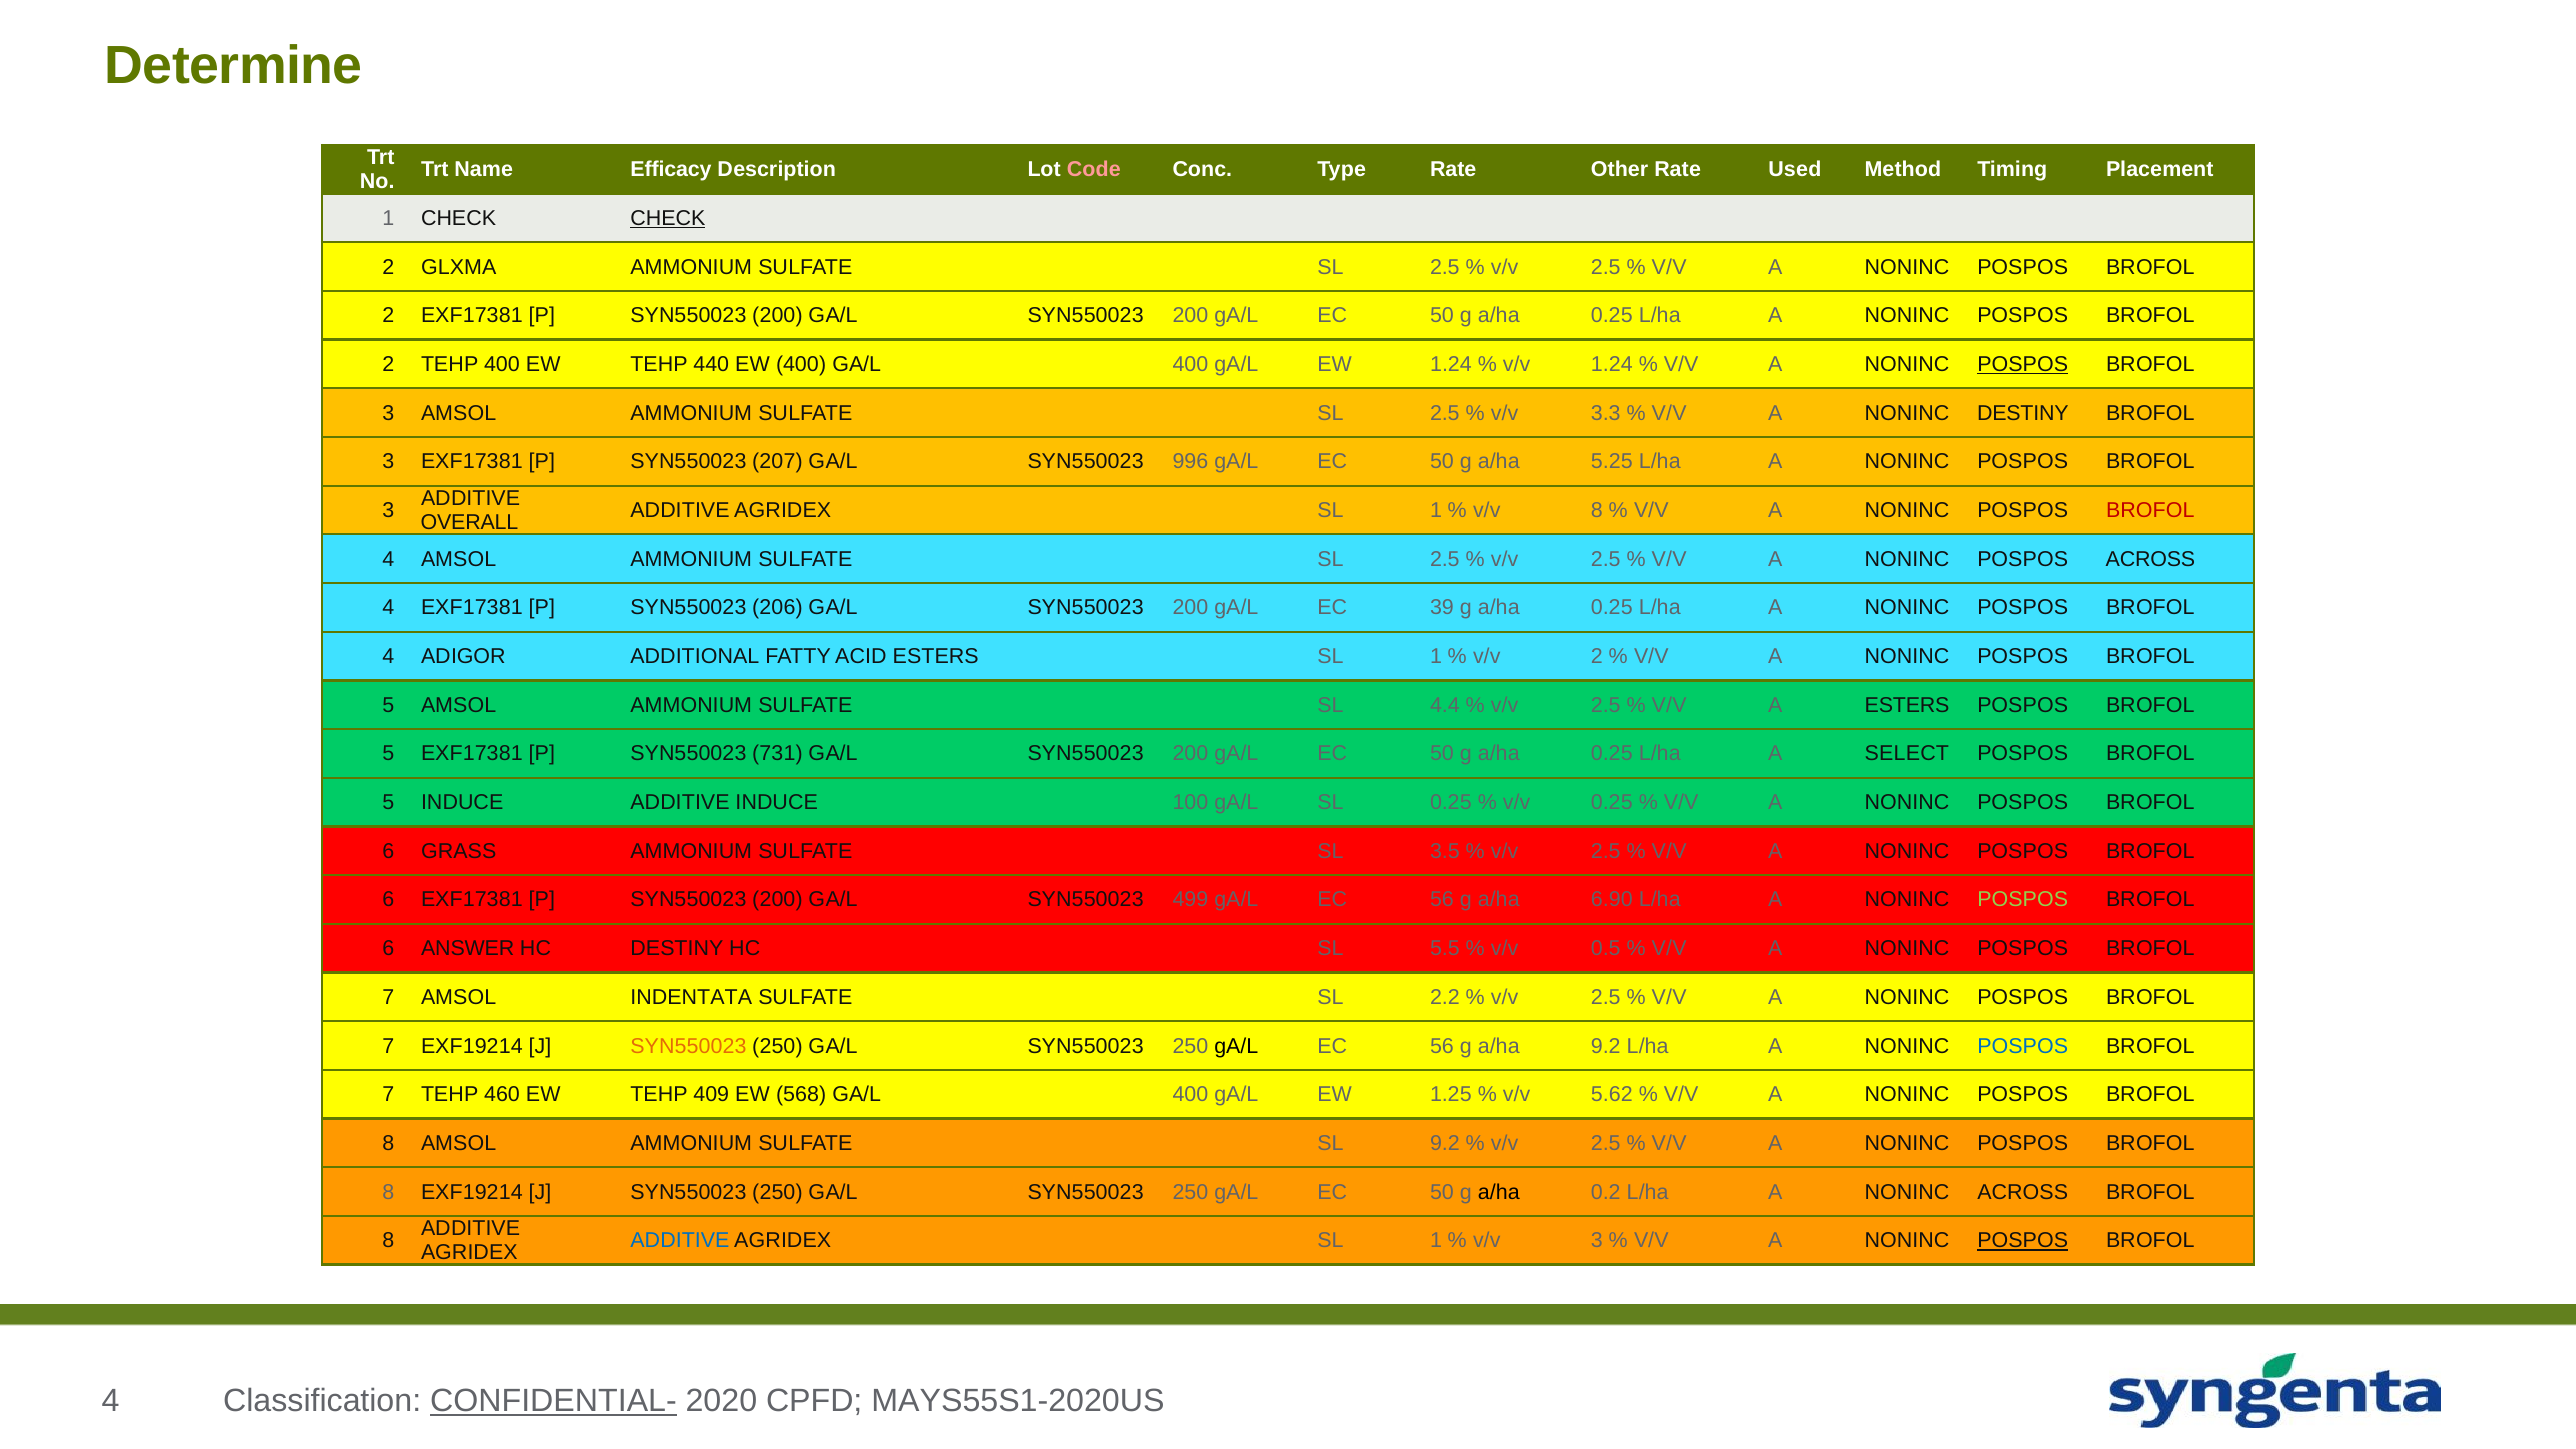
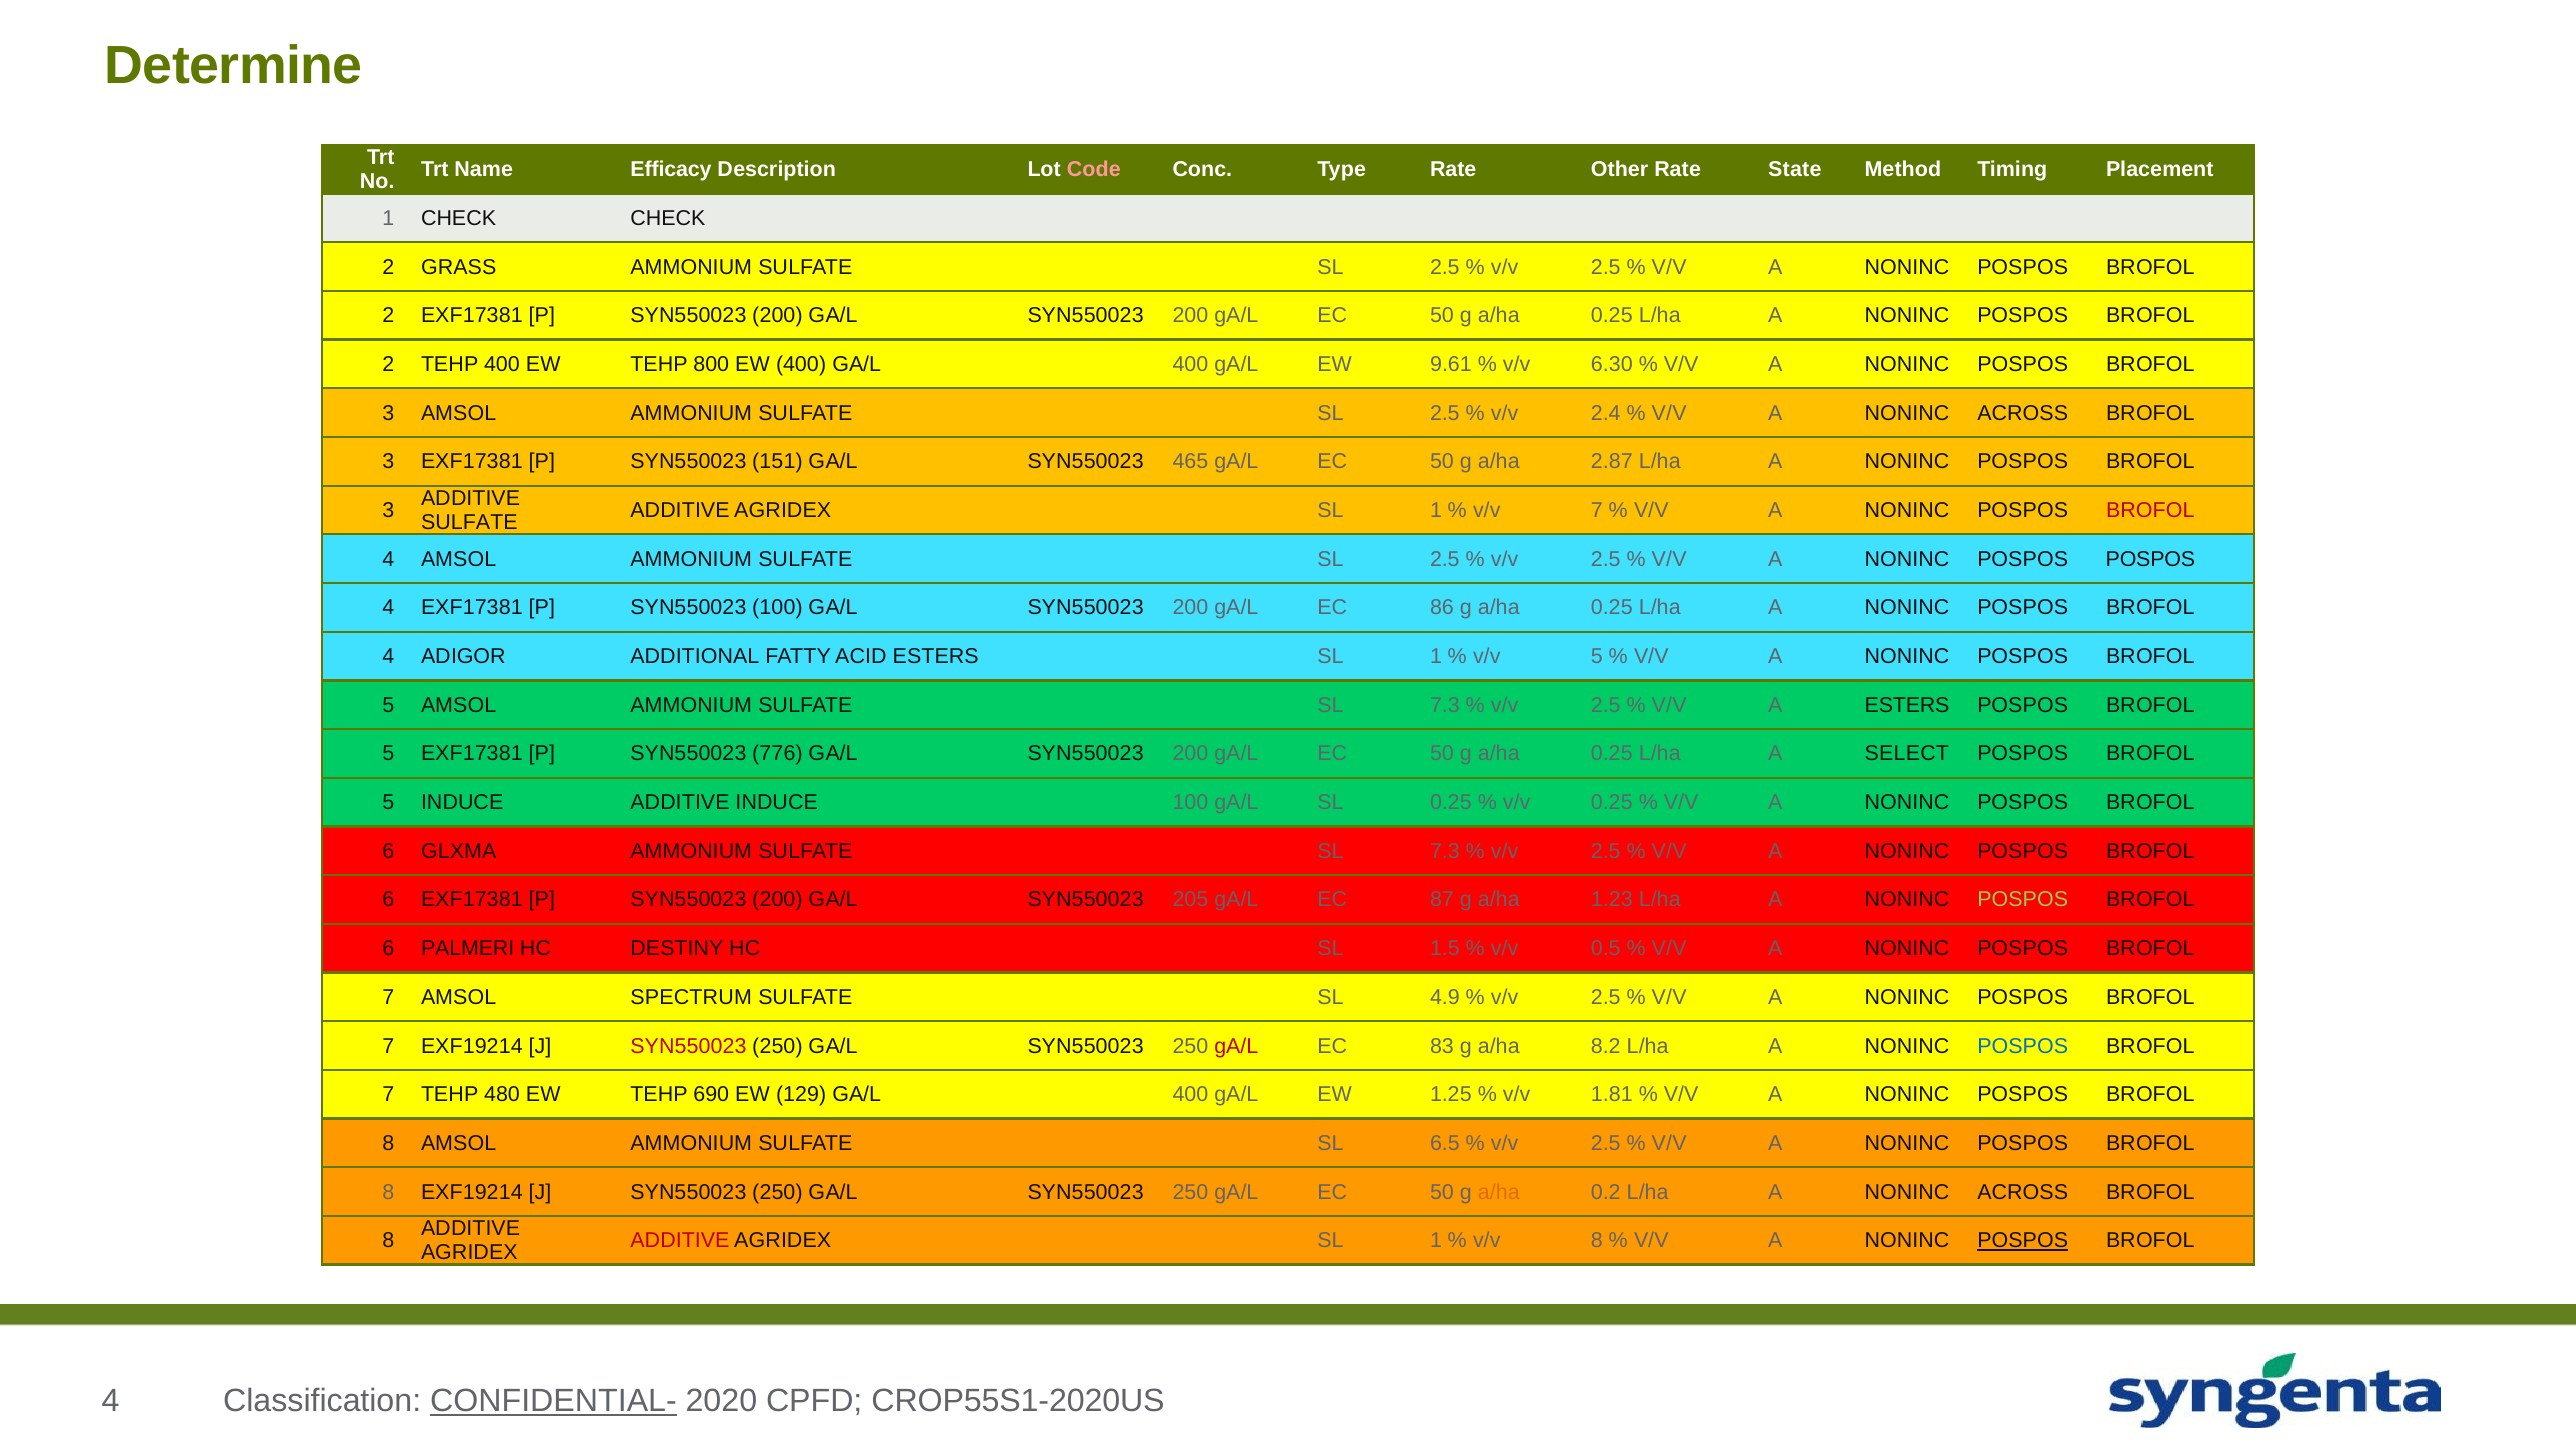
Used: Used -> State
CHECK at (668, 218) underline: present -> none
GLXMA: GLXMA -> GRASS
440: 440 -> 800
EW 1.24: 1.24 -> 9.61
v/v 1.24: 1.24 -> 6.30
POSPOS at (2023, 364) underline: present -> none
3.3: 3.3 -> 2.4
V/V A NONINC DESTINY: DESTINY -> ACROSS
207: 207 -> 151
996: 996 -> 465
5.25: 5.25 -> 2.87
v/v 8: 8 -> 7
OVERALL at (469, 523): OVERALL -> SULFATE
POSPOS ACROSS: ACROSS -> POSPOS
SYN550023 206: 206 -> 100
39: 39 -> 86
v/v 2: 2 -> 5
4.4 at (1445, 705): 4.4 -> 7.3
731: 731 -> 776
GRASS: GRASS -> GLXMA
3.5 at (1445, 851): 3.5 -> 7.3
499: 499 -> 205
56 at (1442, 900): 56 -> 87
6.90: 6.90 -> 1.23
ANSWER: ANSWER -> PALMERI
5.5: 5.5 -> 1.5
INDENTATA: INDENTATA -> SPECTRUM
2.2: 2.2 -> 4.9
SYN550023 at (688, 1046) colour: orange -> red
gA/L at (1236, 1046) colour: black -> red
56 at (1442, 1046): 56 -> 83
a/ha 9.2: 9.2 -> 8.2
460: 460 -> 480
409: 409 -> 690
568: 568 -> 129
5.62: 5.62 -> 1.81
SL 9.2: 9.2 -> 6.5
a/ha at (1499, 1192) colour: black -> orange
ADDITIVE at (680, 1241) colour: blue -> red
v/v 3: 3 -> 8
MAYS55S1-2020US: MAYS55S1-2020US -> CROP55S1-2020US
